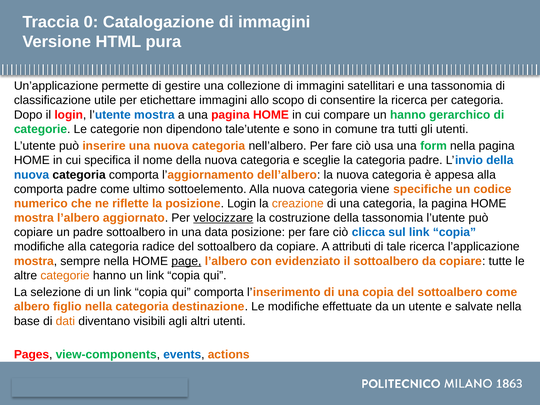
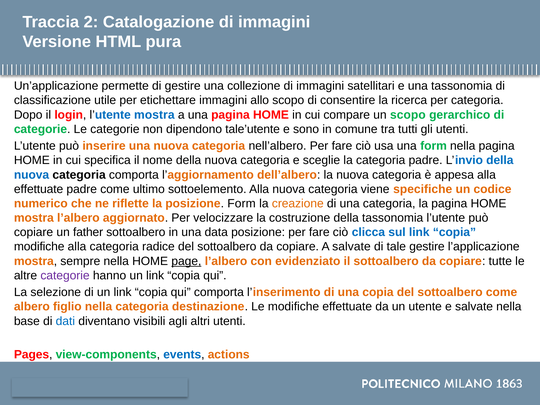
0: 0 -> 2
un hanno: hanno -> scopo
comporta at (39, 189): comporta -> effettuate
posizione Login: Login -> Form
velocizzare underline: present -> none
un padre: padre -> father
A attributi: attributi -> salvate
tale ricerca: ricerca -> gestire
categorie at (65, 275) colour: orange -> purple
dati colour: orange -> blue
